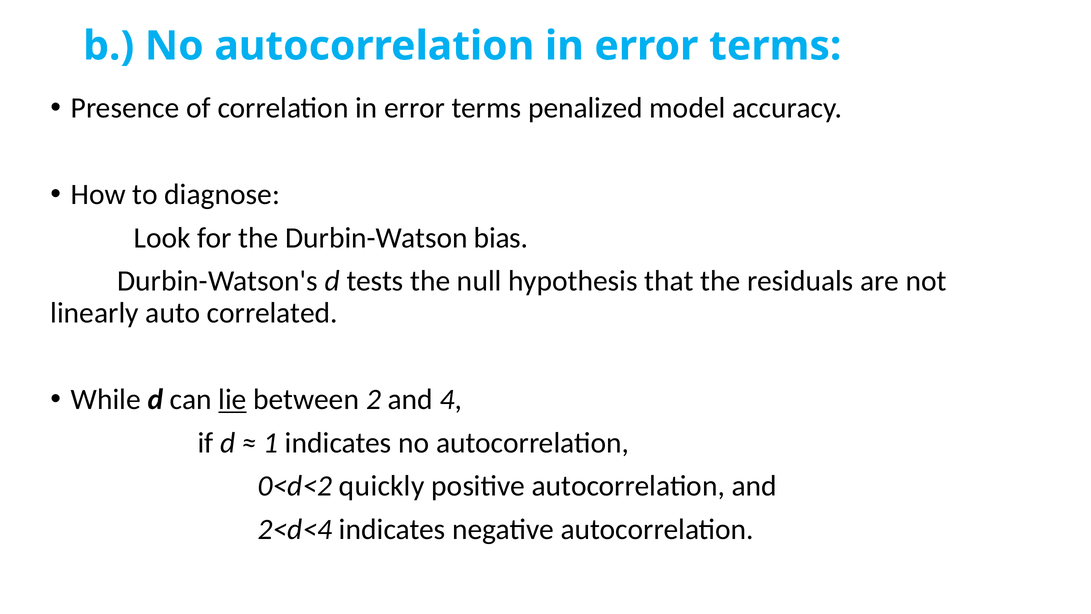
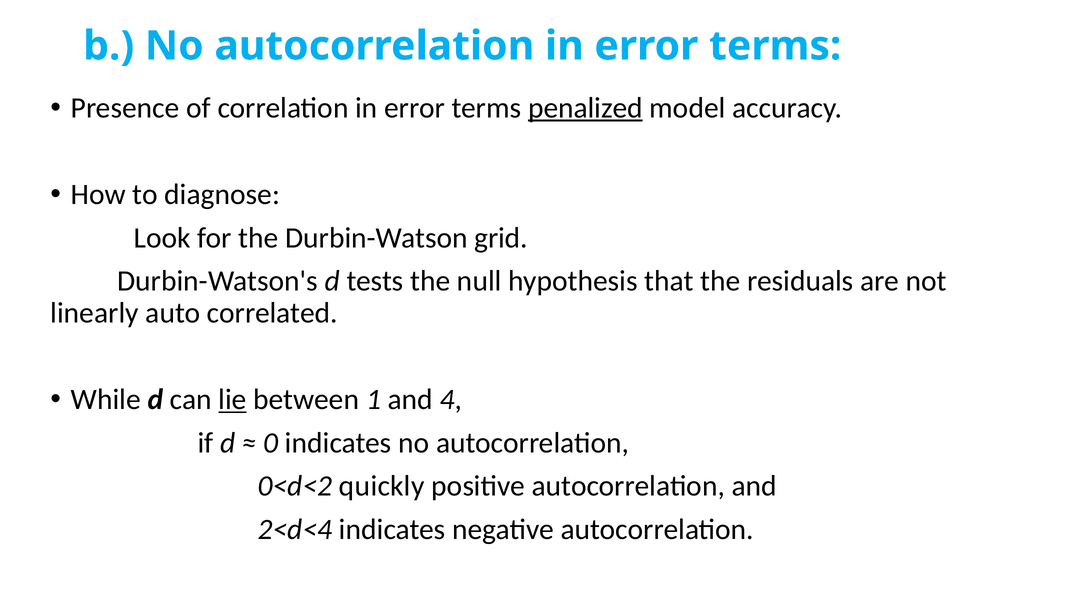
penalized underline: none -> present
bias: bias -> grid
2: 2 -> 1
1: 1 -> 0
